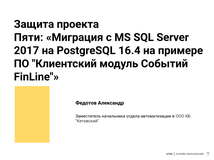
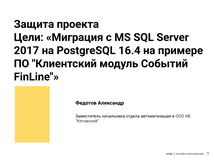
Пяти: Пяти -> Цели
